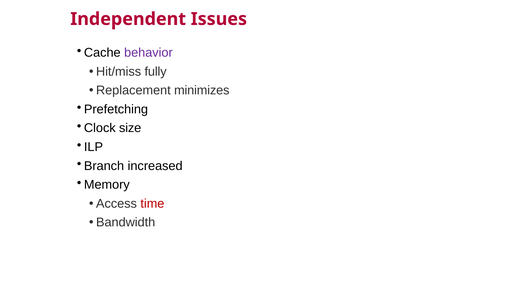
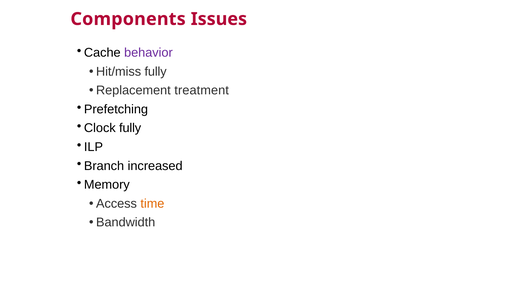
Independent: Independent -> Components
minimizes: minimizes -> treatment
Clock size: size -> fully
time colour: red -> orange
